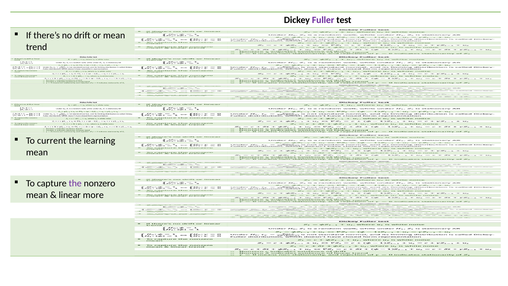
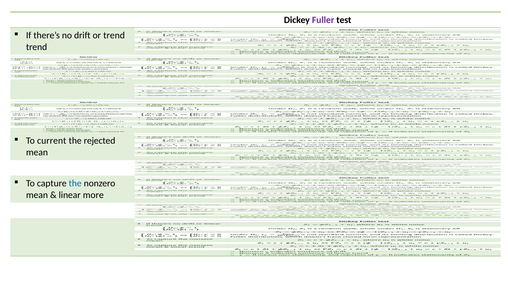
or mean: mean -> trend
learning: learning -> rejected
the at (75, 183) colour: purple -> blue
